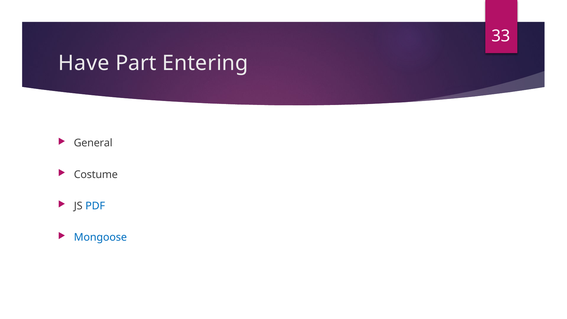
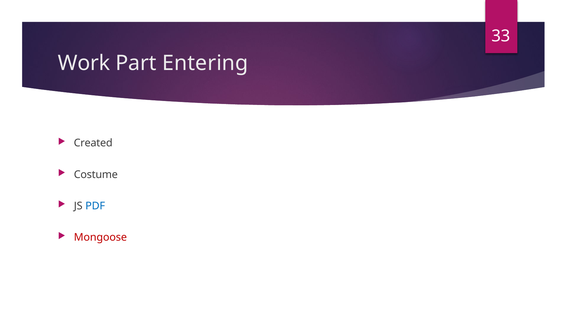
Have: Have -> Work
General: General -> Created
Mongoose colour: blue -> red
